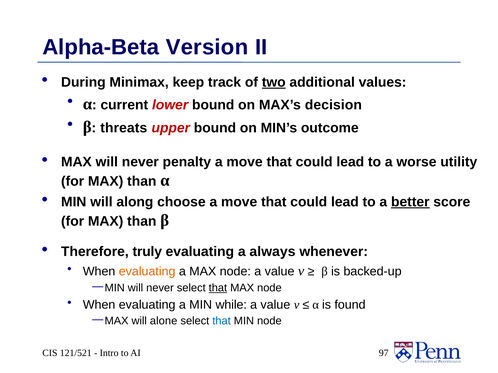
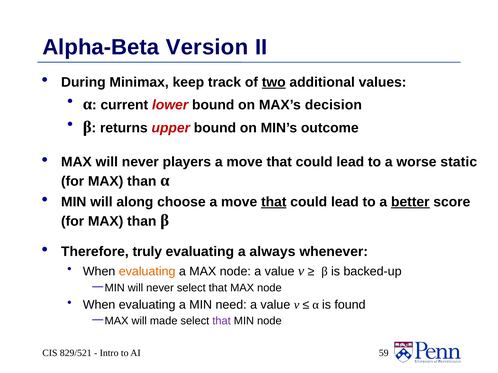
threats: threats -> returns
penalty: penalty -> players
utility: utility -> static
that at (274, 202) underline: none -> present
that at (218, 288) underline: present -> none
while: while -> need
alone: alone -> made
that at (222, 321) colour: blue -> purple
121/521: 121/521 -> 829/521
97: 97 -> 59
